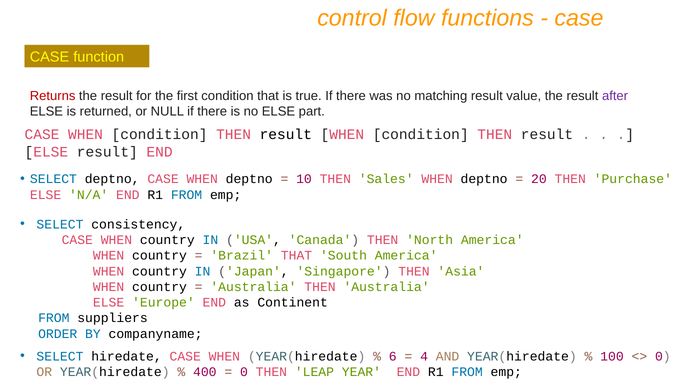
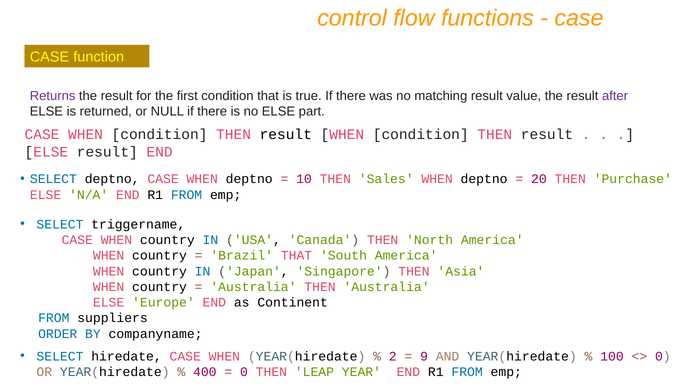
Returns colour: red -> purple
consistency: consistency -> triggername
6: 6 -> 2
4: 4 -> 9
